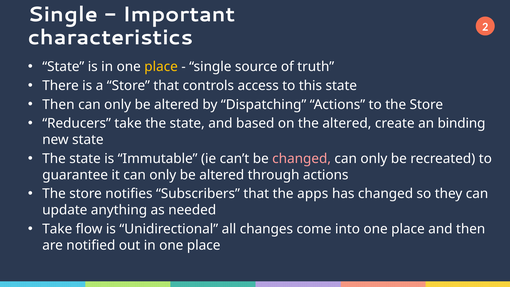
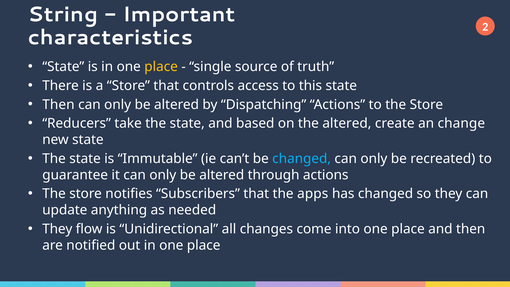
Single at (63, 14): Single -> String
binding: binding -> change
changed at (302, 159) colour: pink -> light blue
Take at (57, 229): Take -> They
